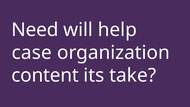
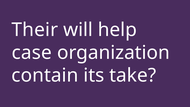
Need: Need -> Their
content: content -> contain
